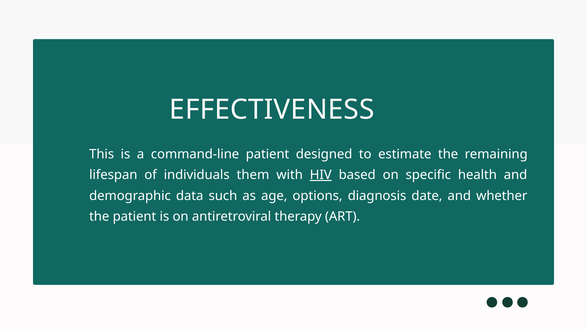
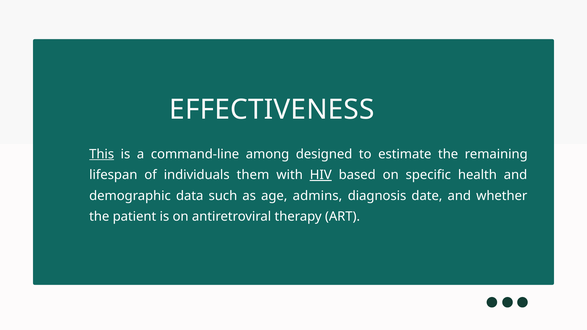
This underline: none -> present
command-line patient: patient -> among
options: options -> admins
